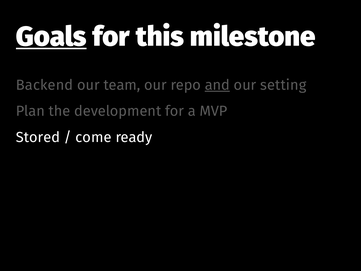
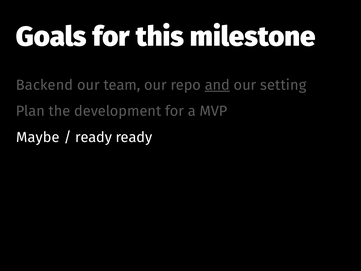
Goals underline: present -> none
Stored: Stored -> Maybe
come at (93, 137): come -> ready
